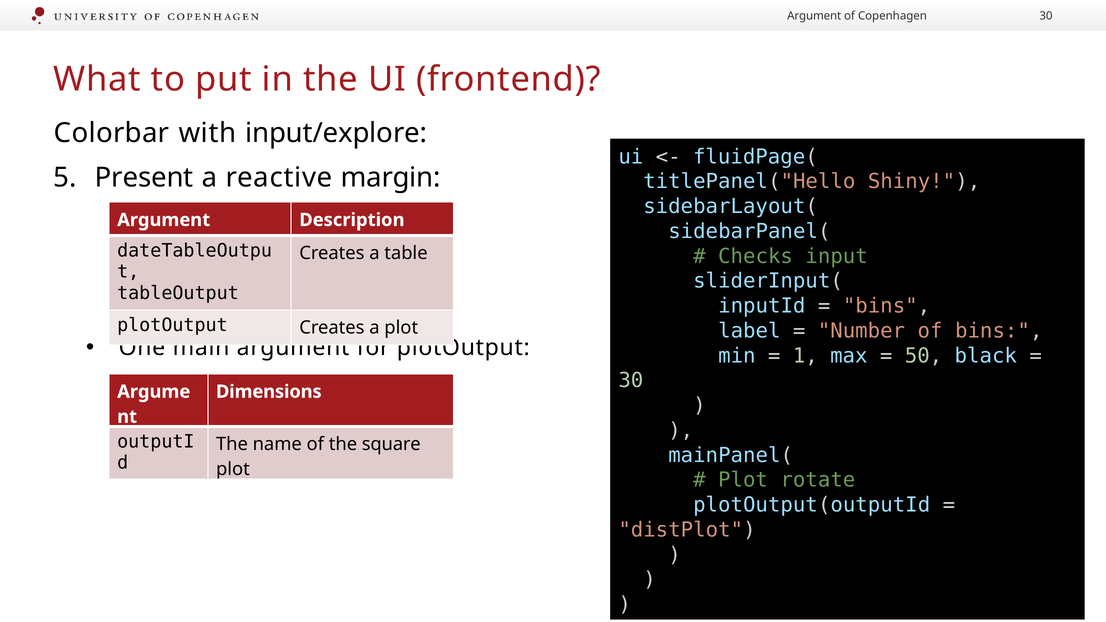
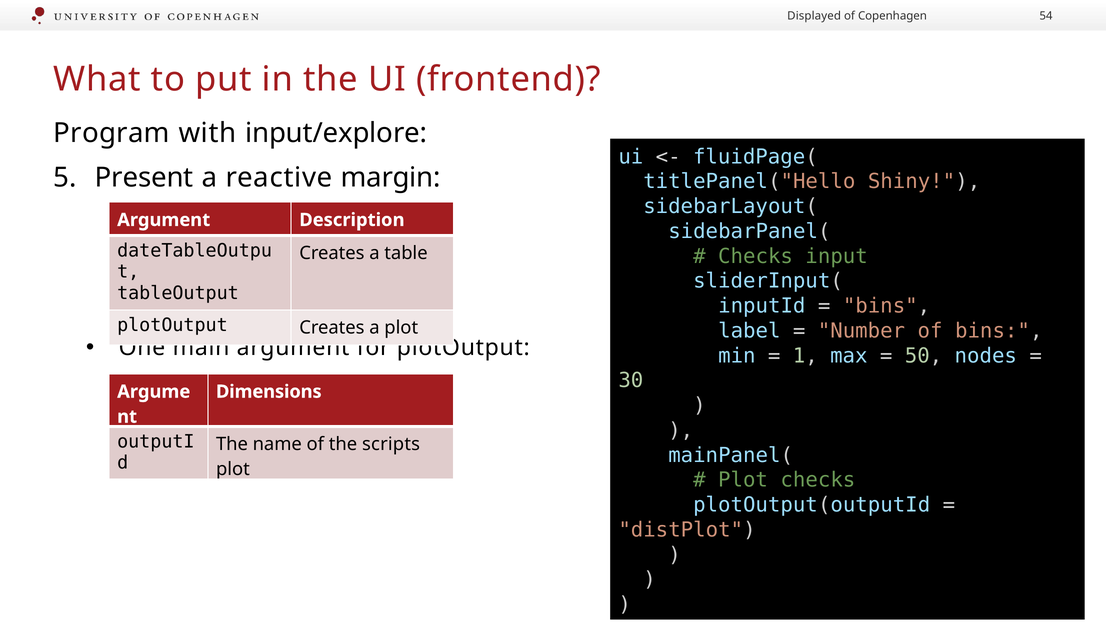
Argument at (814, 16): Argument -> Displayed
Copenhagen 30: 30 -> 54
Colorbar: Colorbar -> Program
black: black -> nodes
square: square -> scripts
Plot rotate: rotate -> checks
